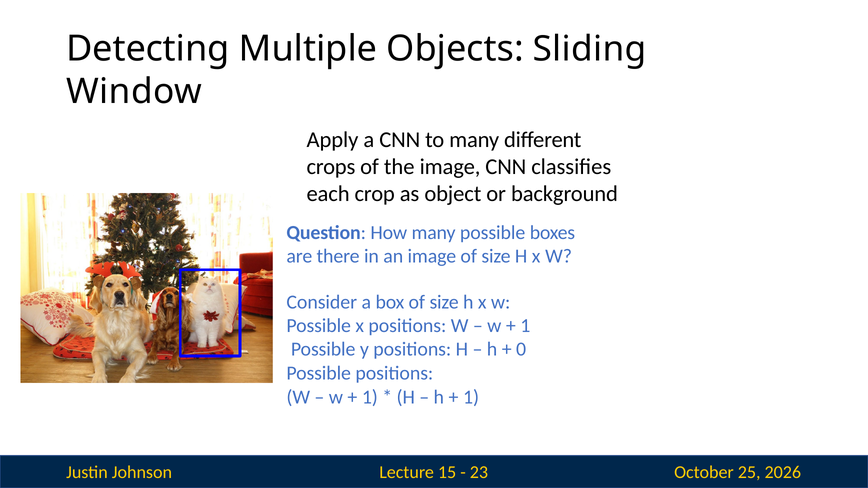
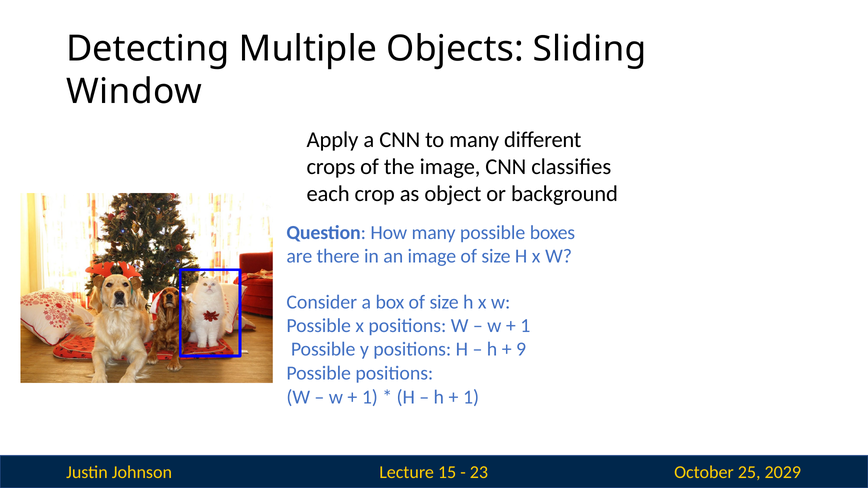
0: 0 -> 9
2026: 2026 -> 2029
